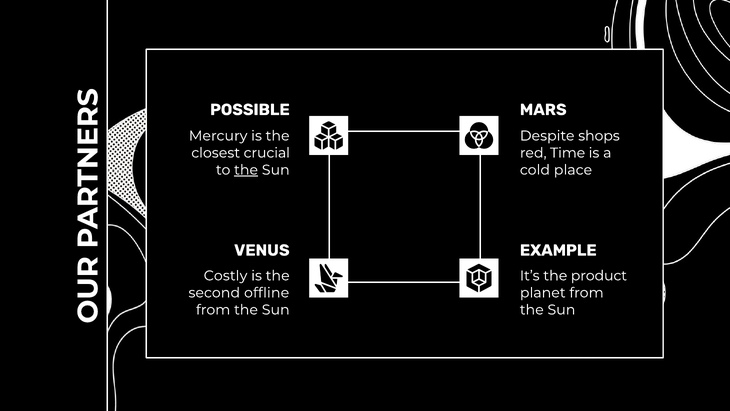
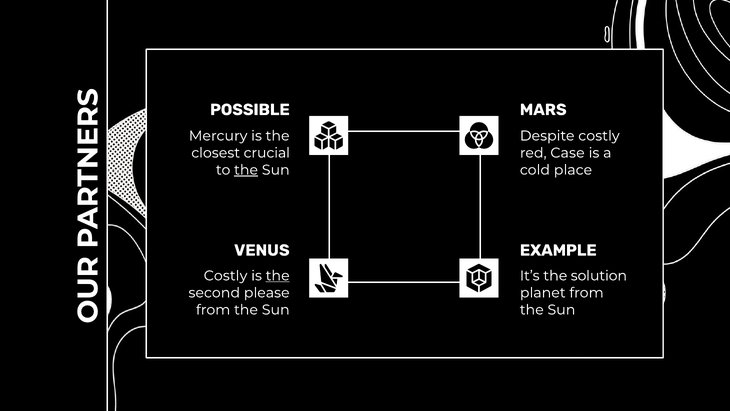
Despite shops: shops -> costly
Time: Time -> Case
the at (278, 275) underline: none -> present
product: product -> solution
offline: offline -> please
